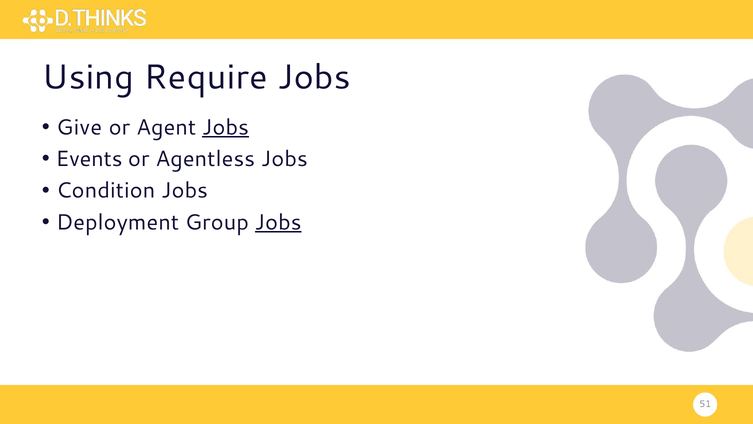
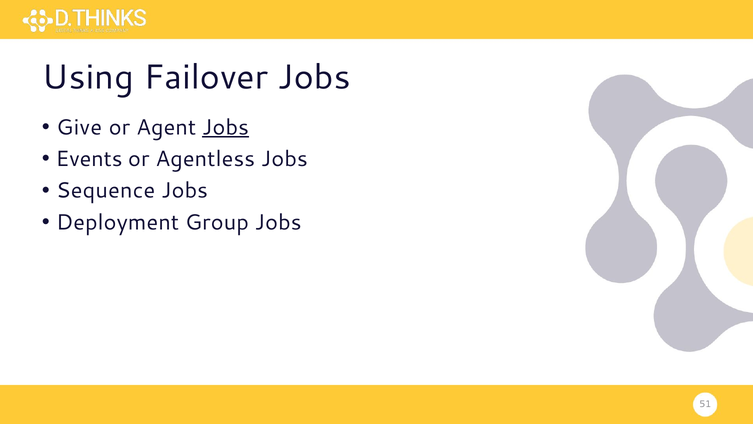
Require: Require -> Failover
Condition: Condition -> Sequence
Jobs at (278, 222) underline: present -> none
